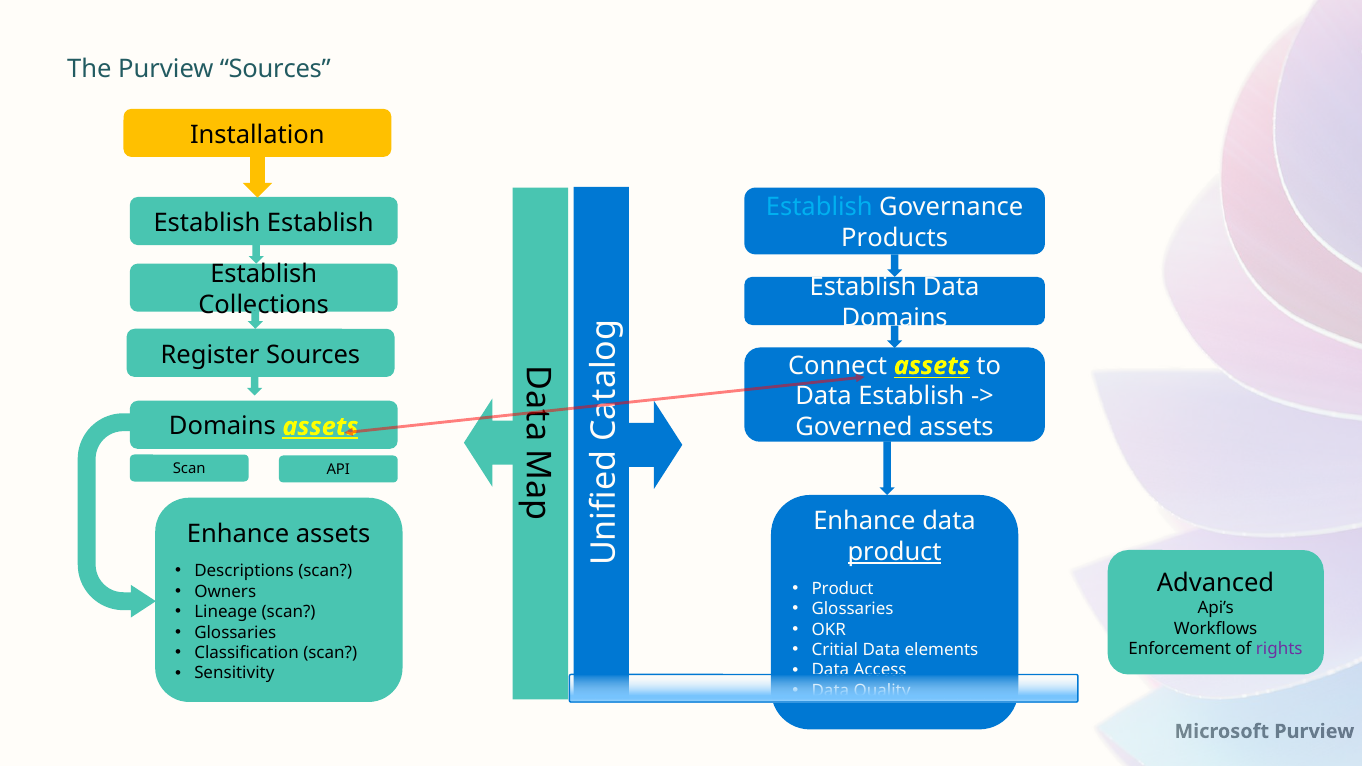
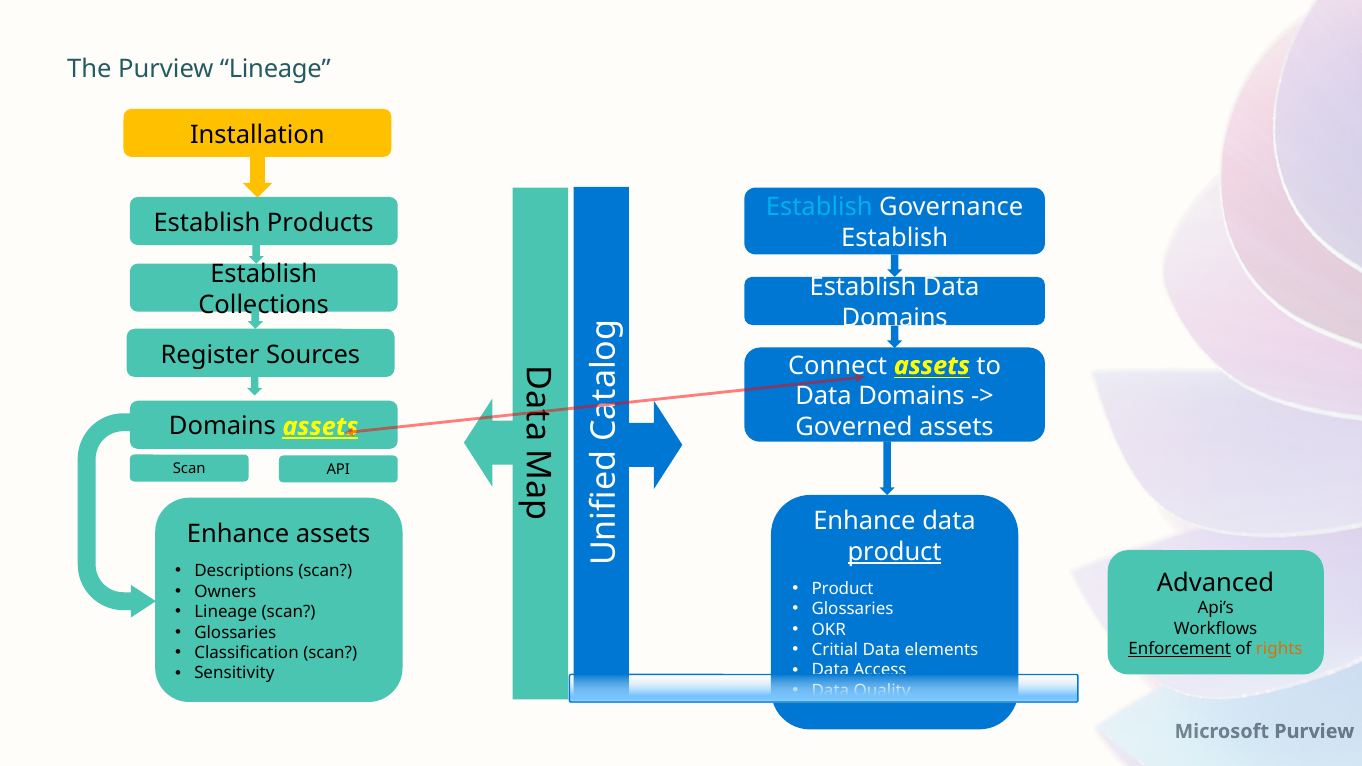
Purview Sources: Sources -> Lineage
Establish at (320, 223): Establish -> Products
Products at (895, 238): Products -> Establish
Establish at (911, 396): Establish -> Domains
Enforcement underline: none -> present
rights colour: purple -> orange
